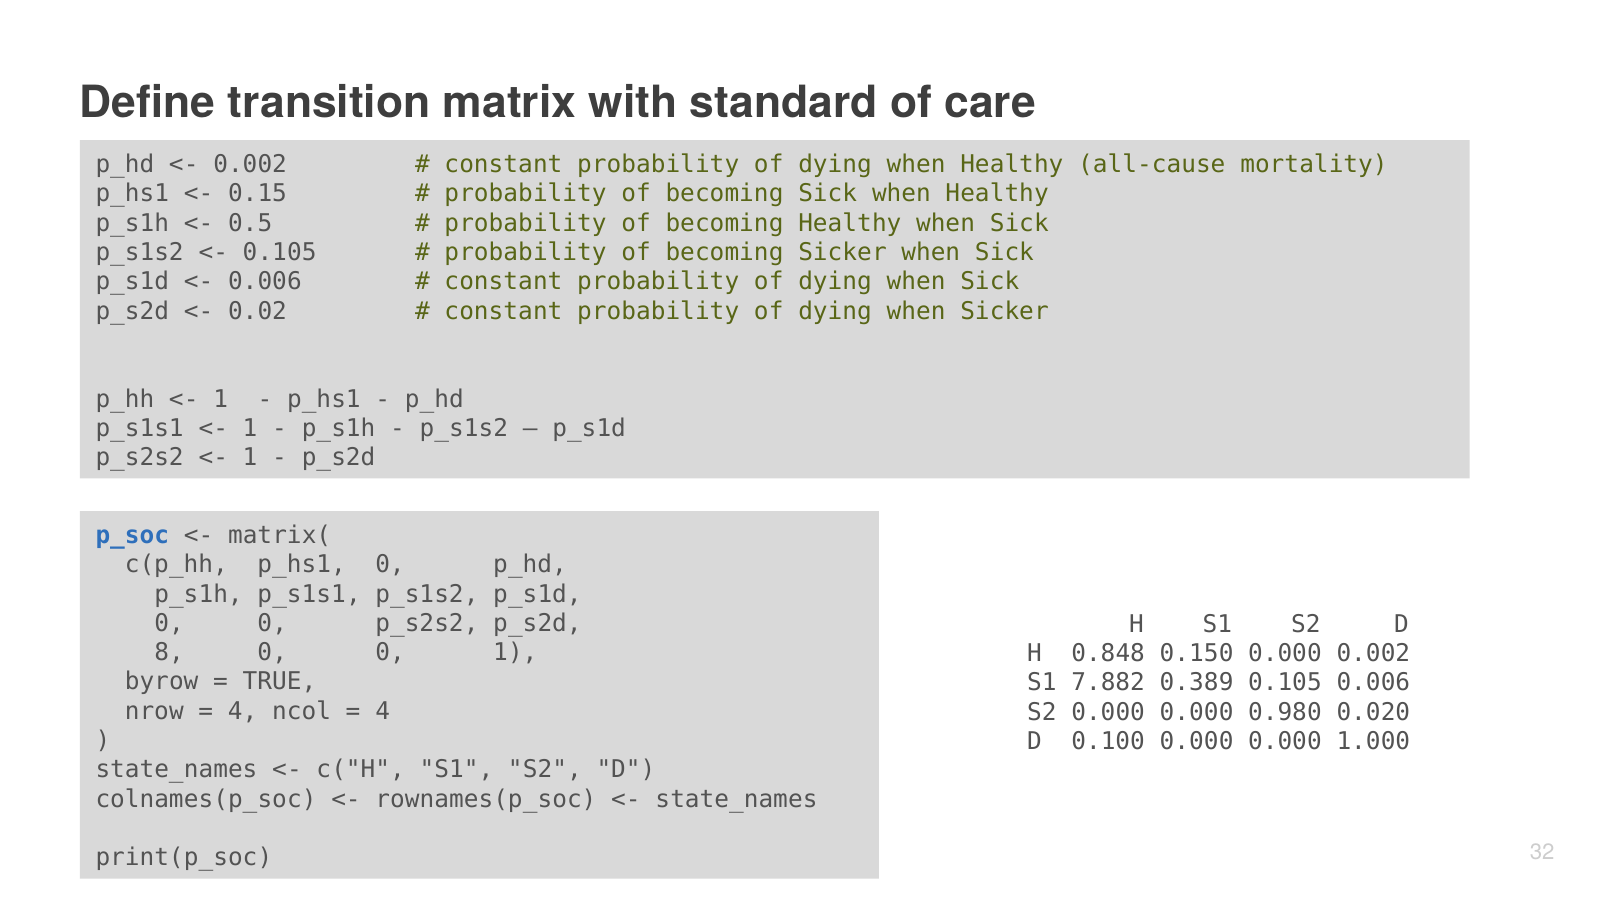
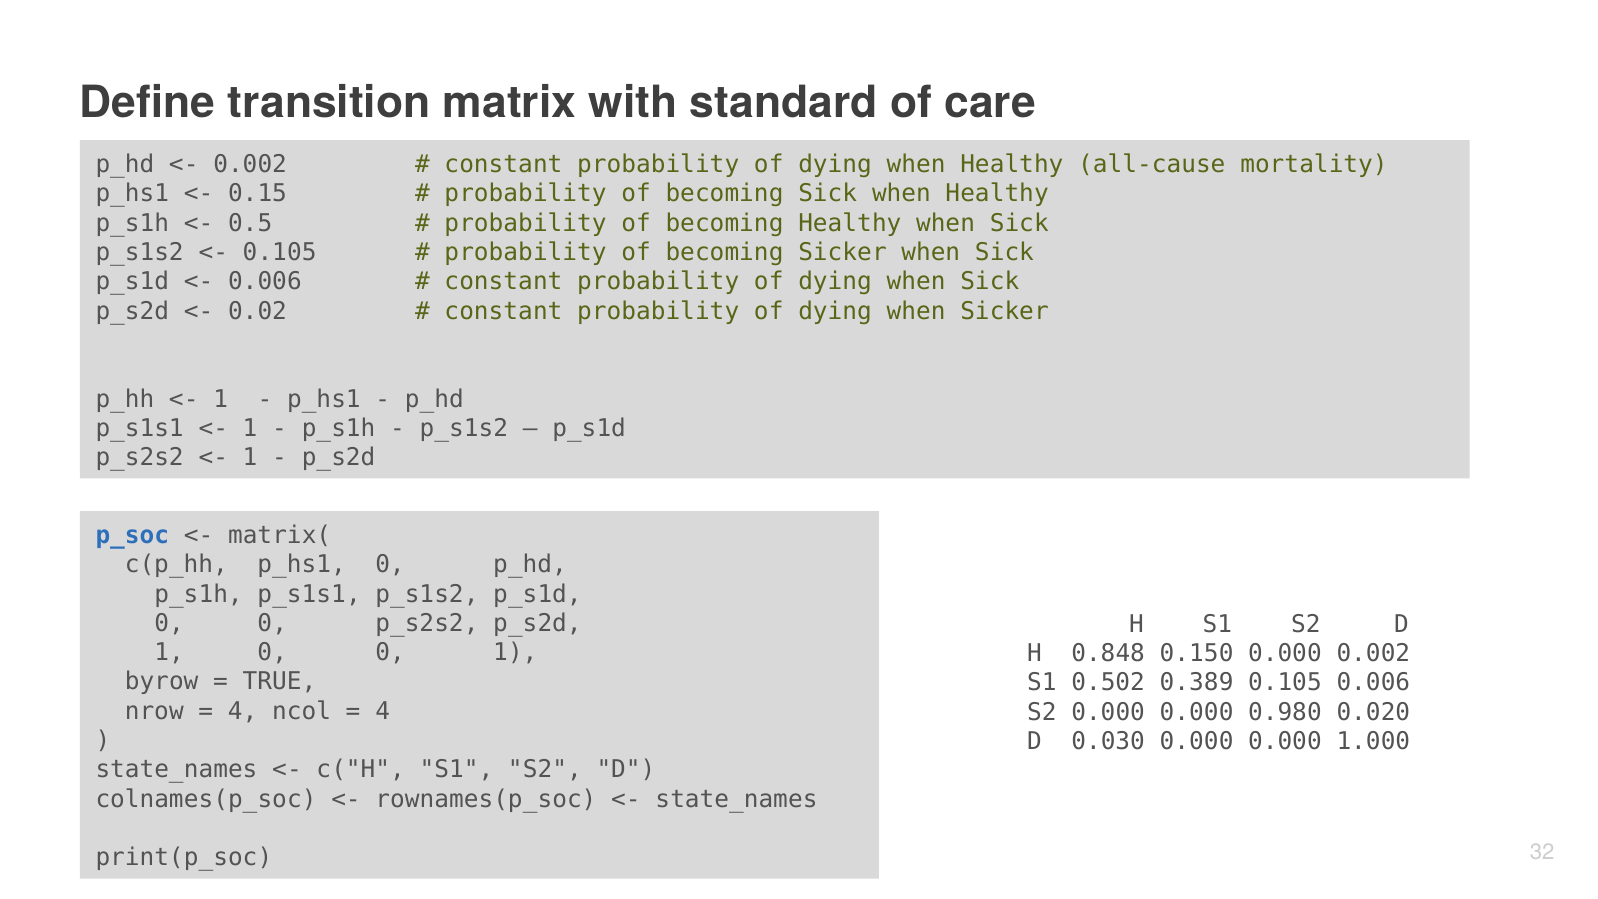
8 at (169, 653): 8 -> 1
7.882: 7.882 -> 0.502
0.100: 0.100 -> 0.030
